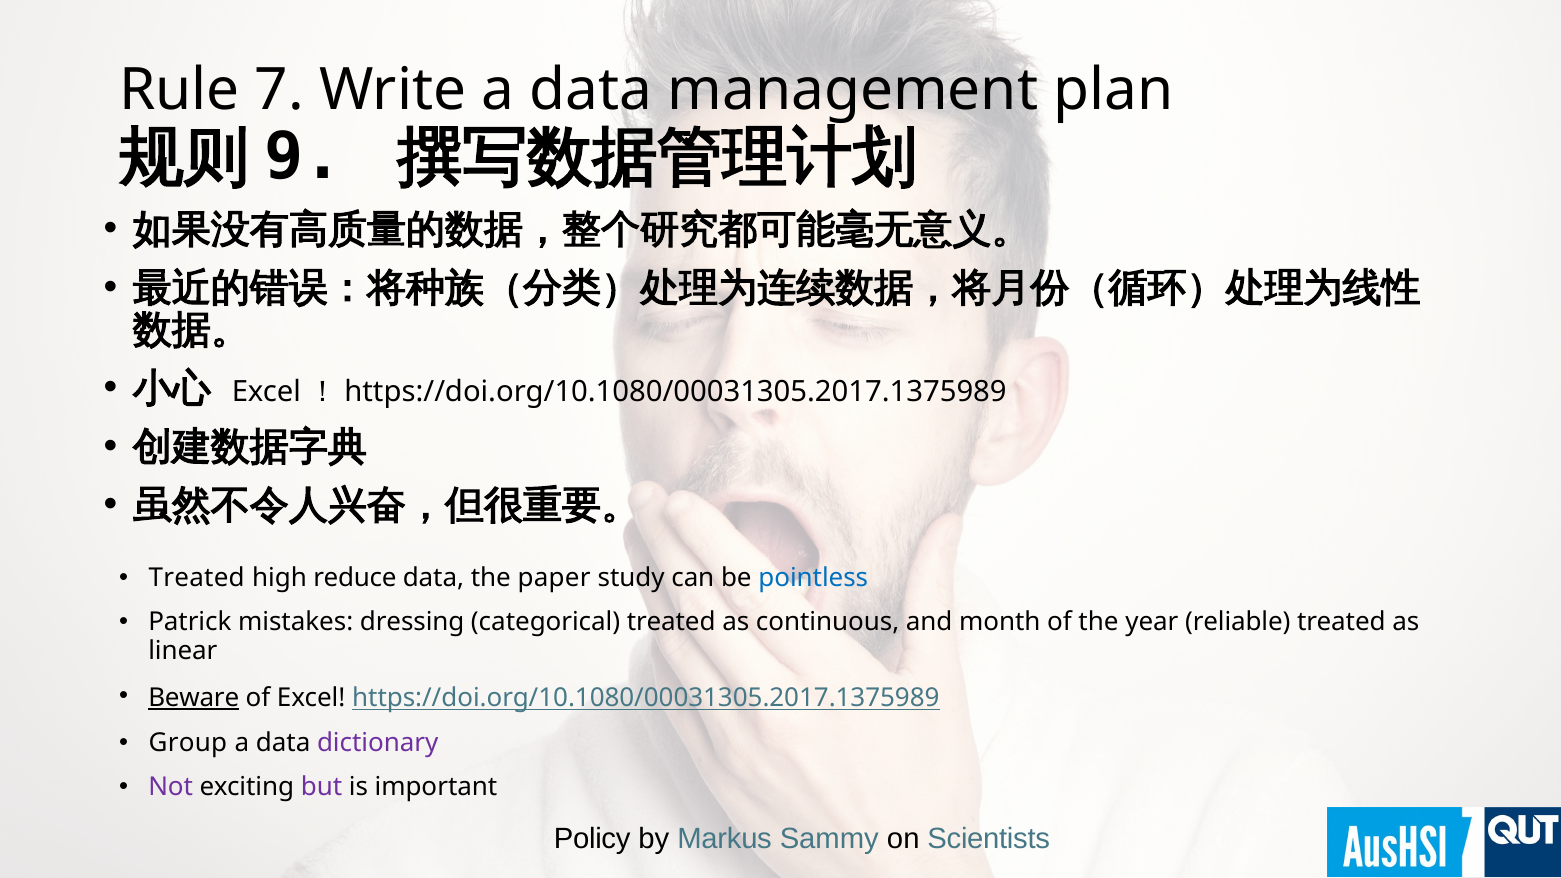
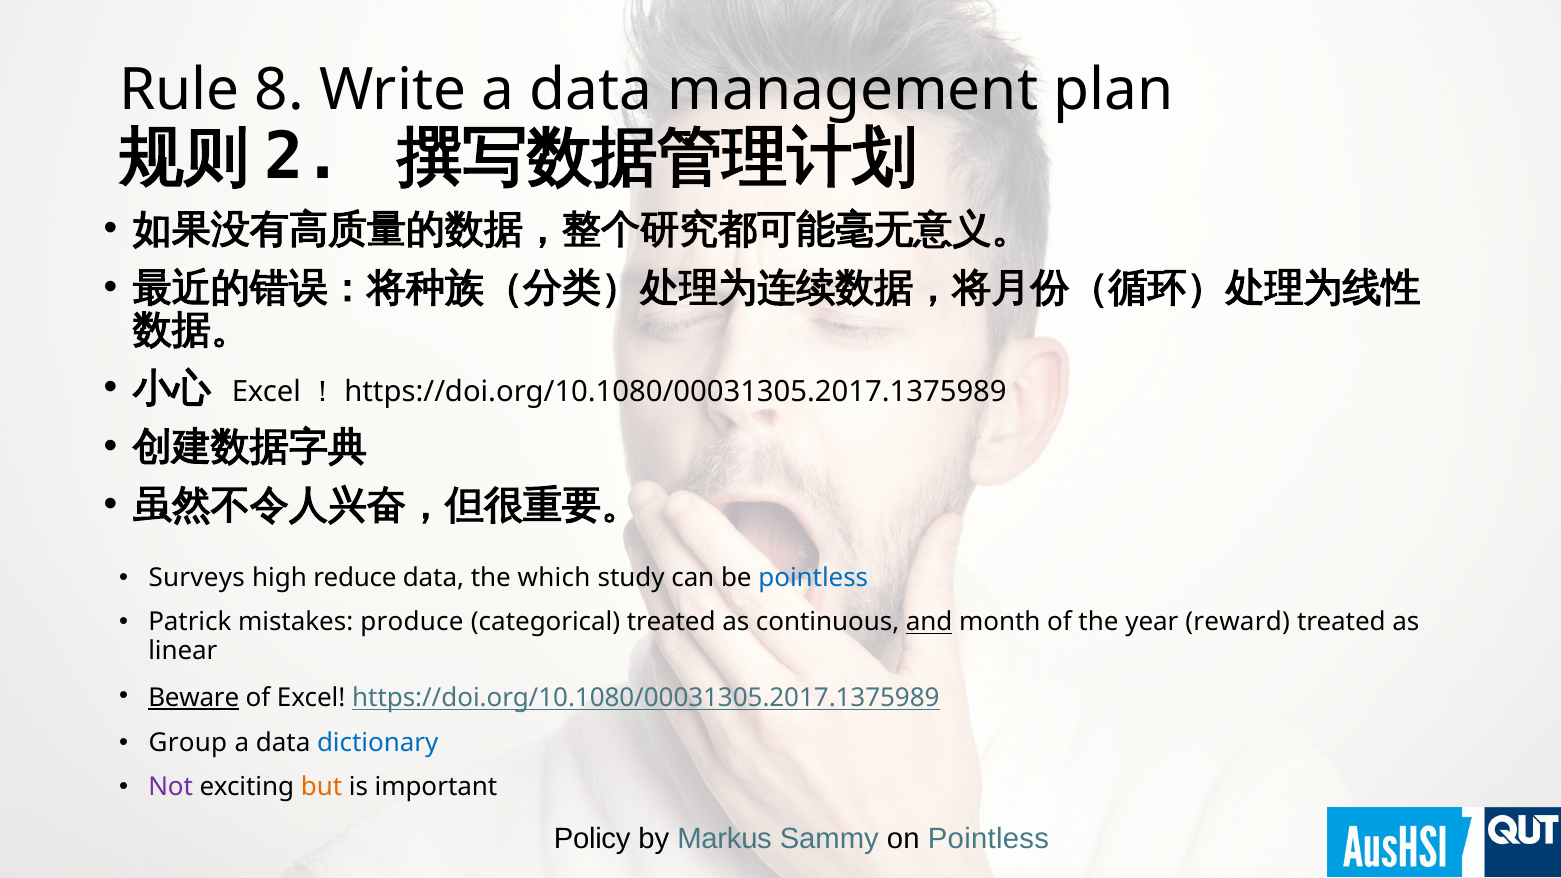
7: 7 -> 8
9: 9 -> 2
Treated at (197, 578): Treated -> Surveys
paper: paper -> which
dressing: dressing -> produce
and underline: none -> present
reliable: reliable -> reward
dictionary colour: purple -> blue
but colour: purple -> orange
on Scientists: Scientists -> Pointless
